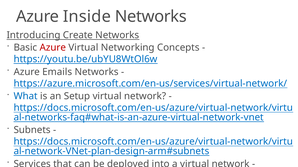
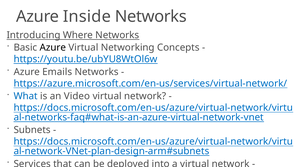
Create: Create -> Where
Azure at (53, 48) colour: red -> black
Setup: Setup -> Video
